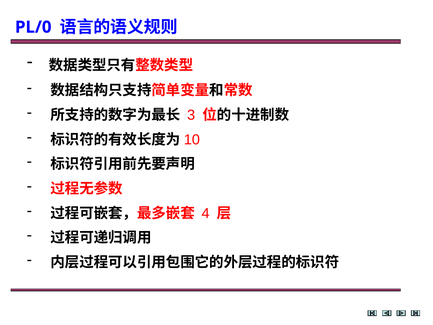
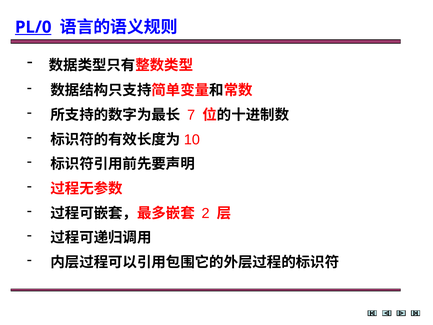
PL/0 underline: none -> present
3: 3 -> 7
4: 4 -> 2
